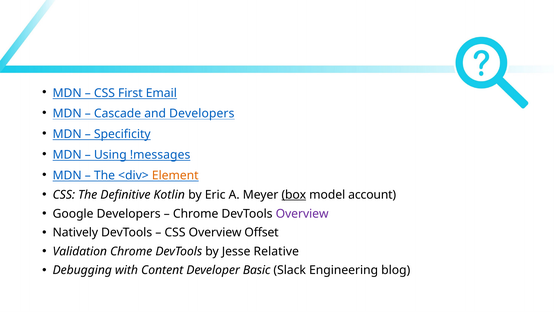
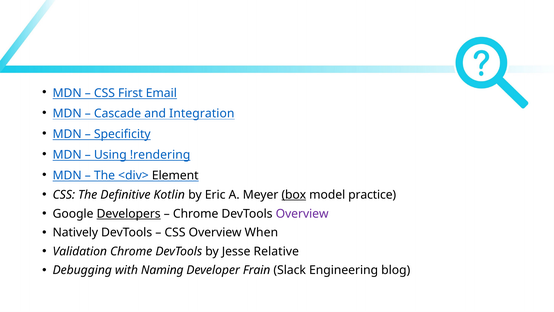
and Developers: Developers -> Integration
!messages: !messages -> !rendering
Element colour: orange -> black
account: account -> practice
Developers at (129, 213) underline: none -> present
Offset: Offset -> When
Content: Content -> Naming
Basic: Basic -> Frain
